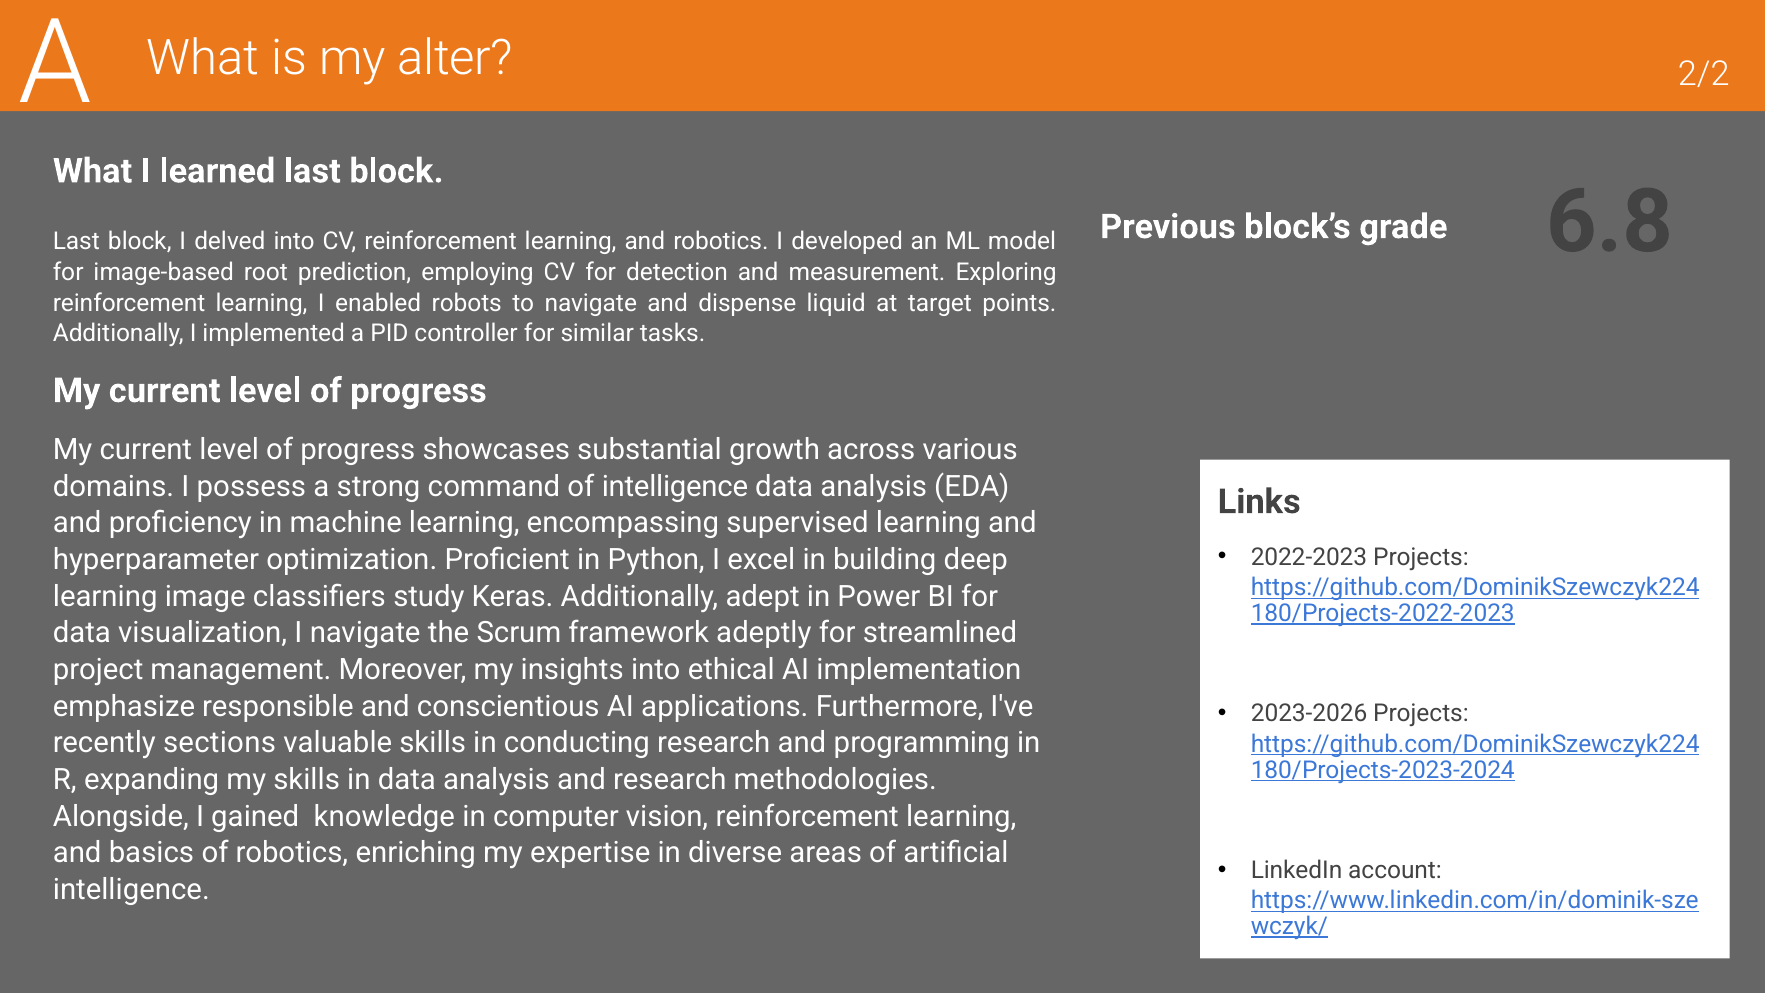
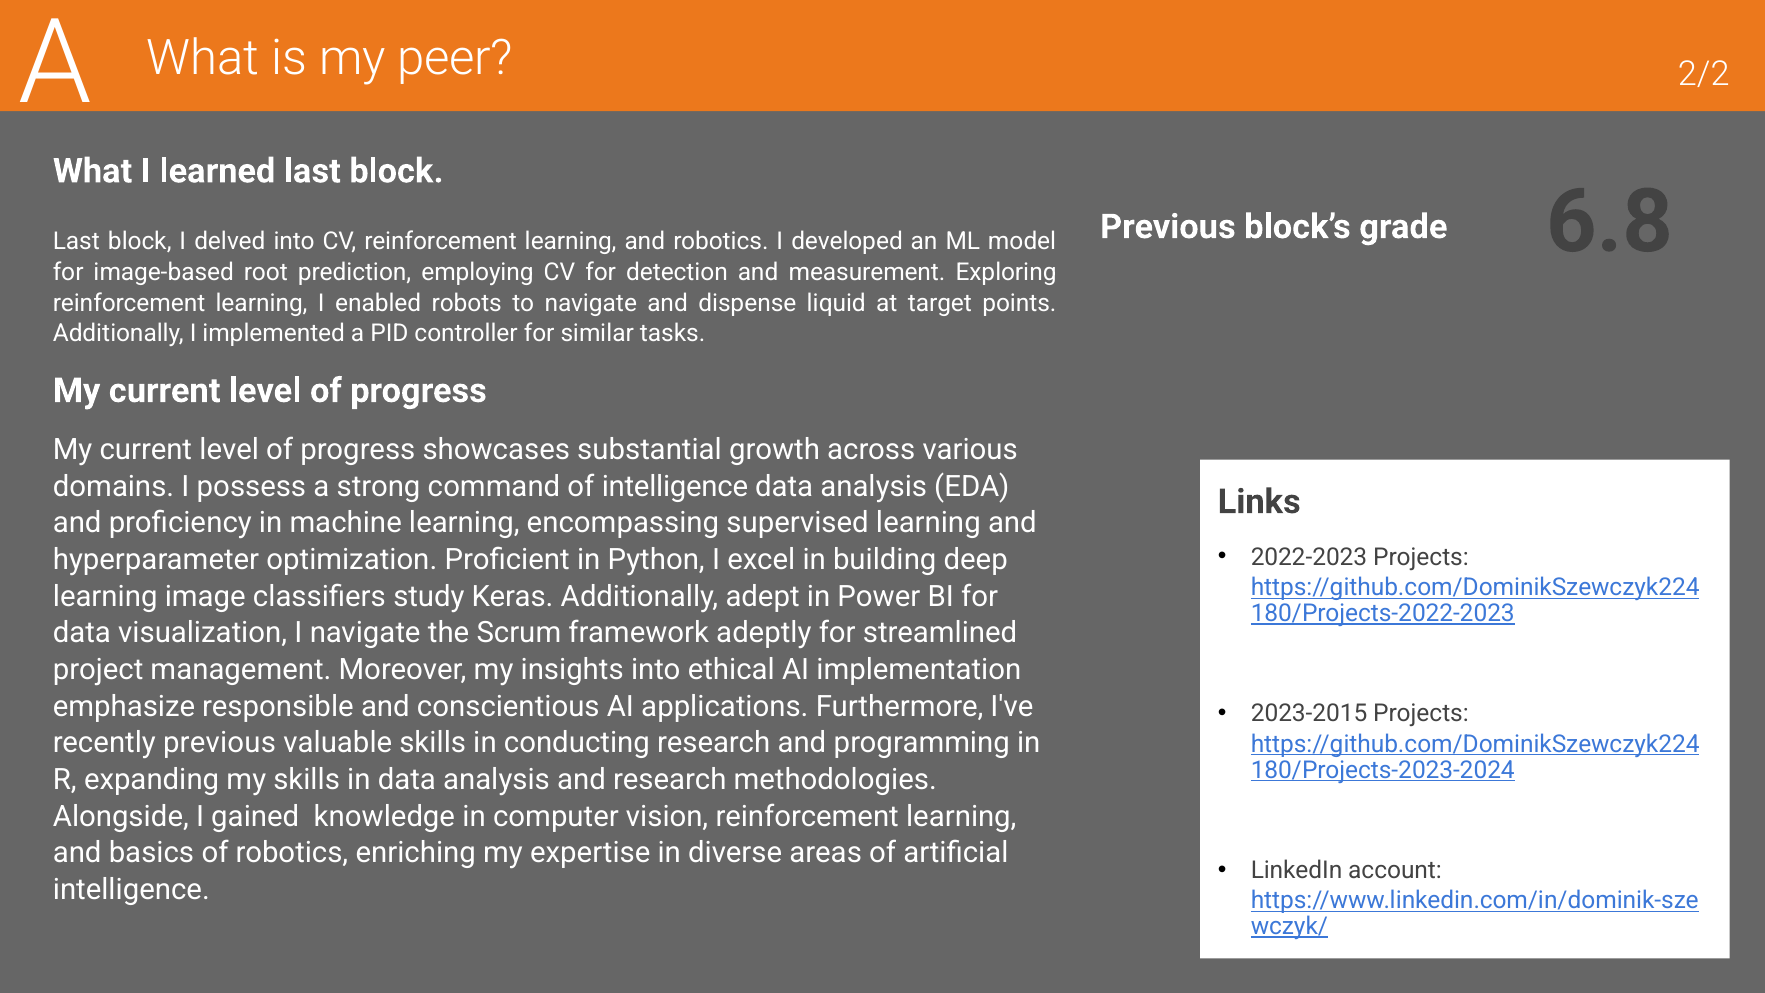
alter: alter -> peer
2023-2026: 2023-2026 -> 2023-2015
recently sections: sections -> previous
